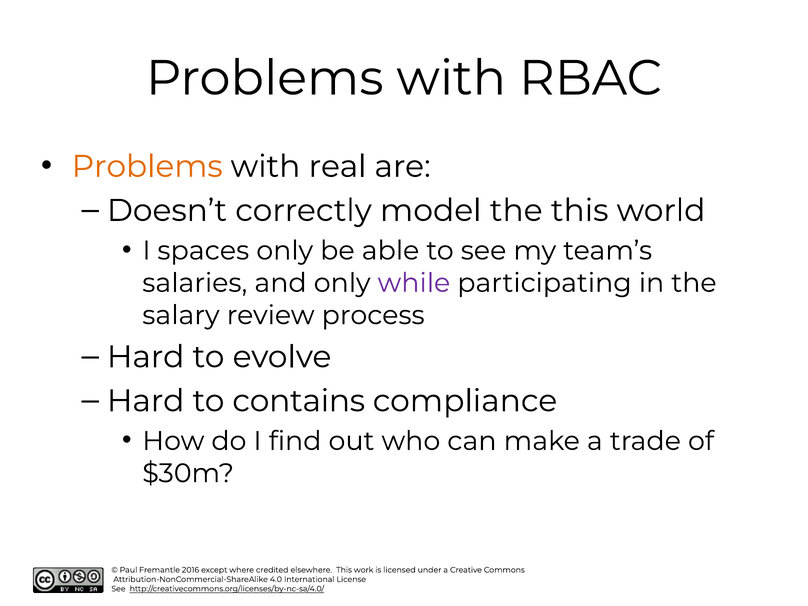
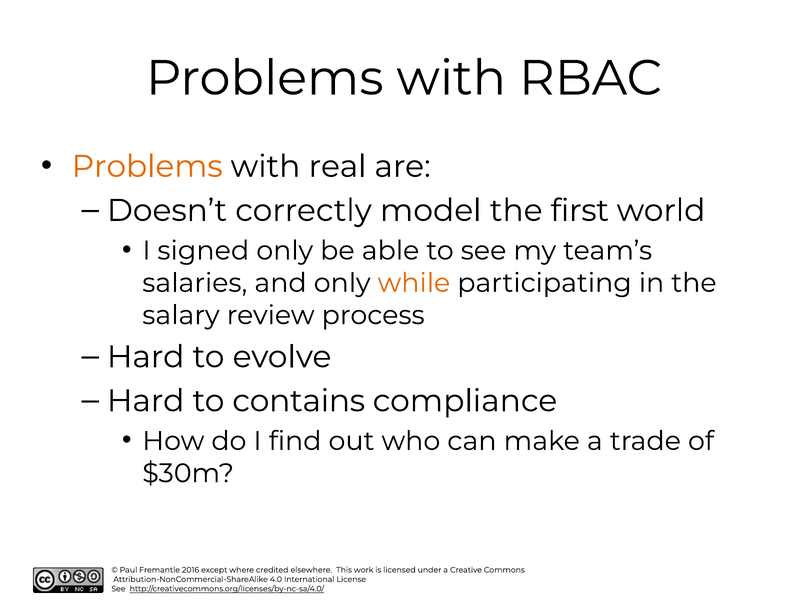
the this: this -> first
spaces: spaces -> signed
while colour: purple -> orange
